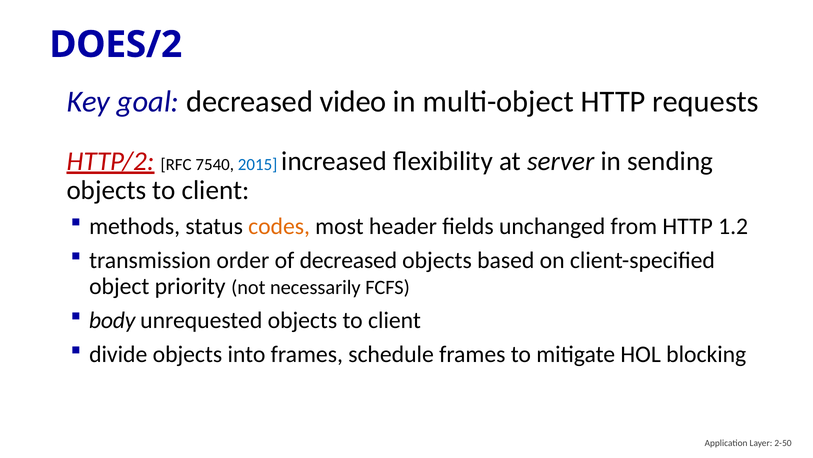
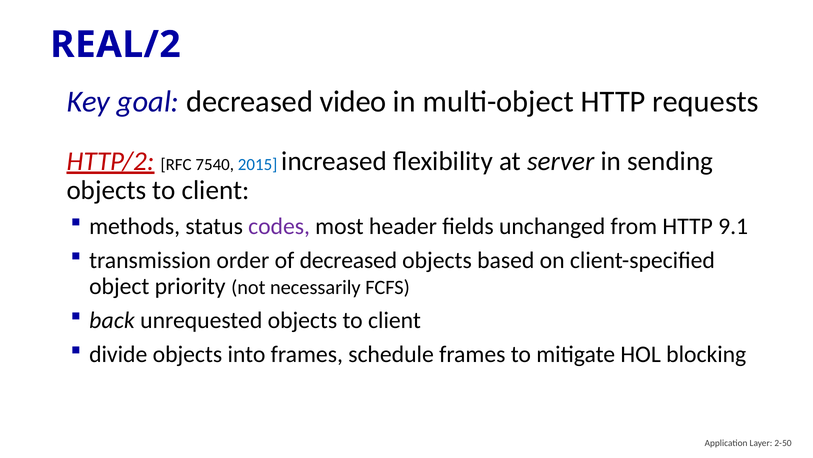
DOES/2: DOES/2 -> REAL/2
codes colour: orange -> purple
1.2: 1.2 -> 9.1
body: body -> back
